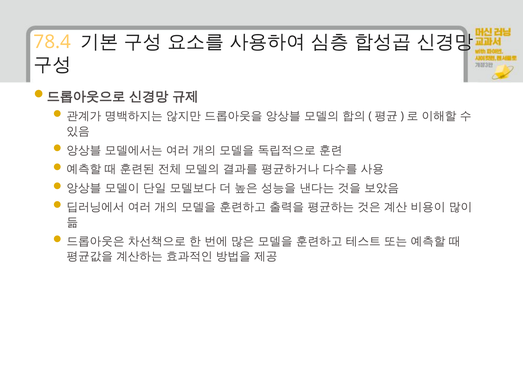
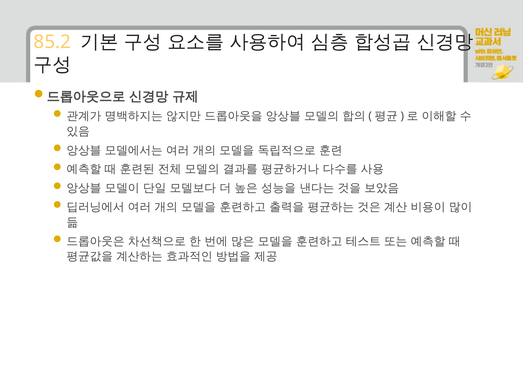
78.4: 78.4 -> 85.2
